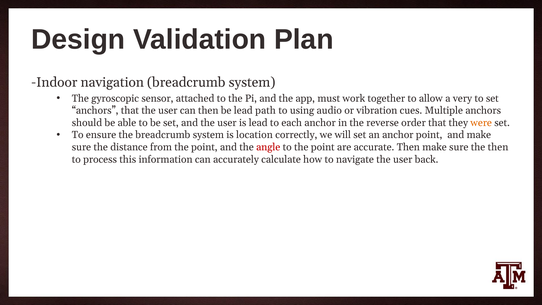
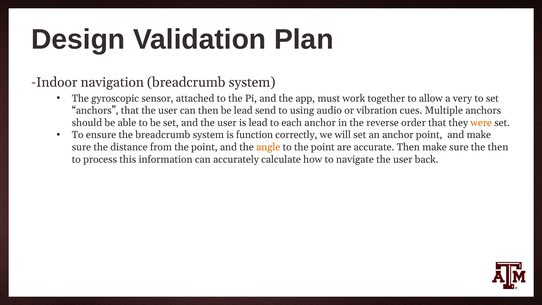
path: path -> send
location: location -> function
angle colour: red -> orange
